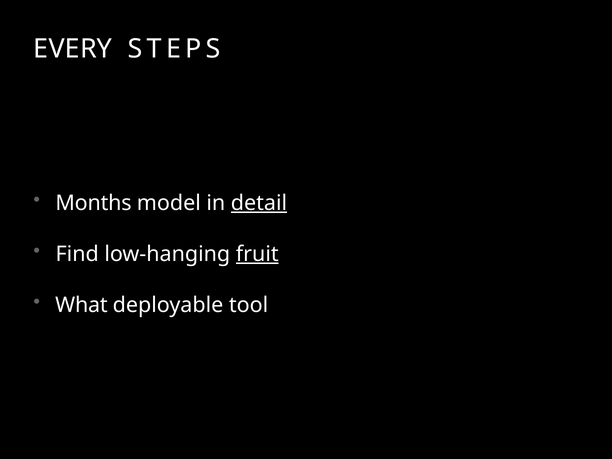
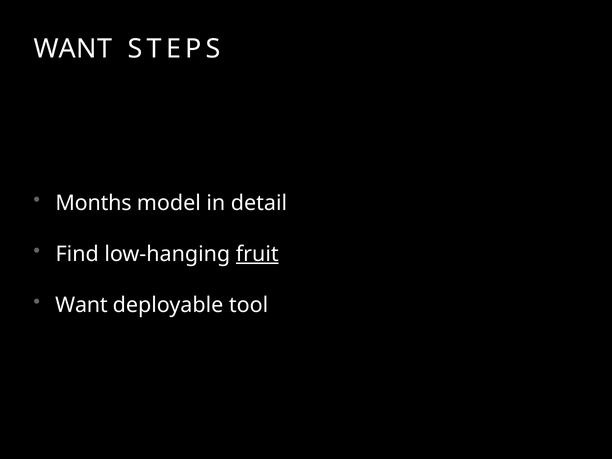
EVERY at (73, 49): EVERY -> WANT
detail underline: present -> none
What at (81, 305): What -> Want
